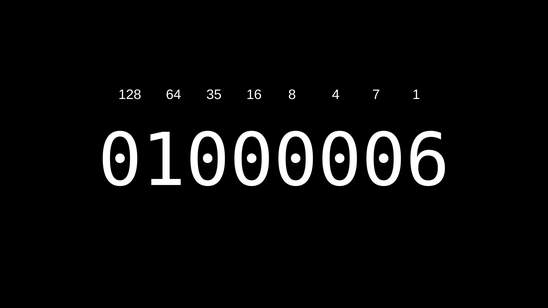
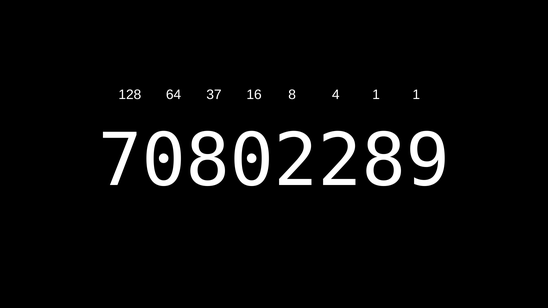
35: 35 -> 37
4 7: 7 -> 1
01000006: 01000006 -> 70802289
